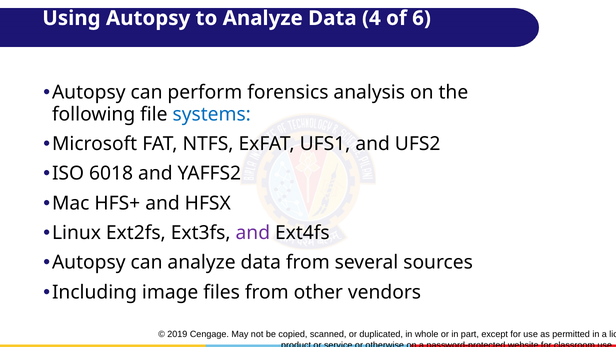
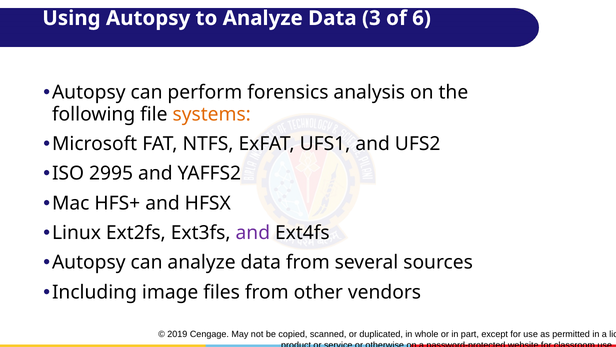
4: 4 -> 3
systems colour: blue -> orange
6018: 6018 -> 2995
